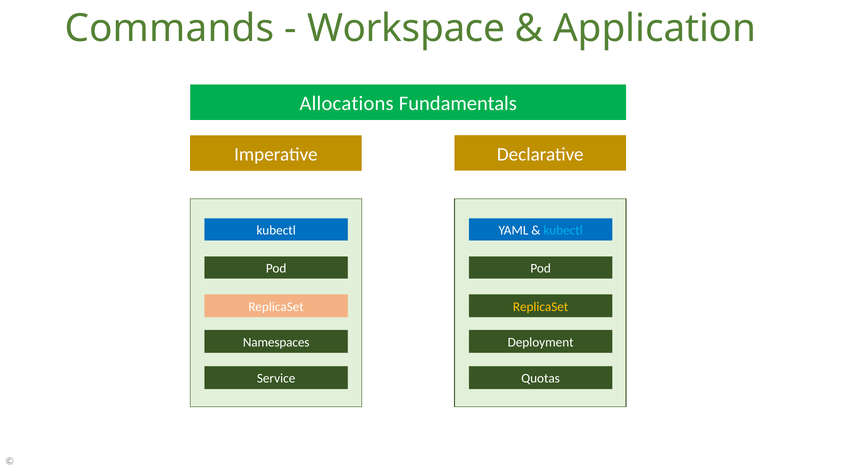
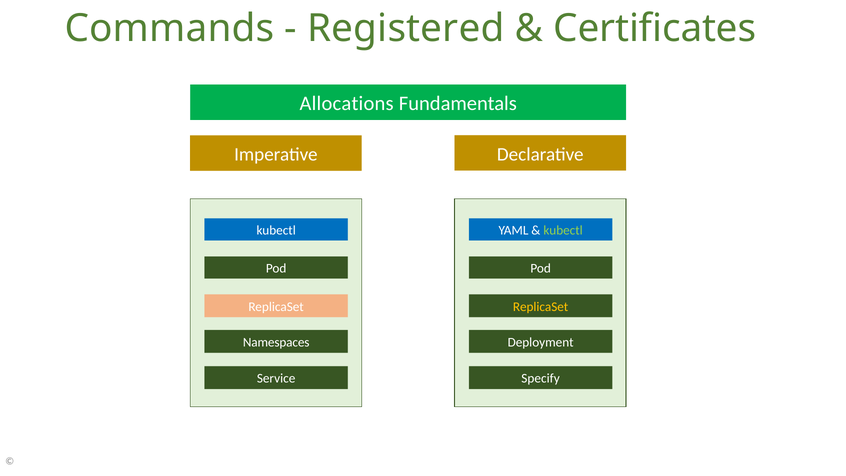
Workspace: Workspace -> Registered
Application: Application -> Certificates
kubectl at (563, 230) colour: light blue -> light green
Quotas: Quotas -> Specify
